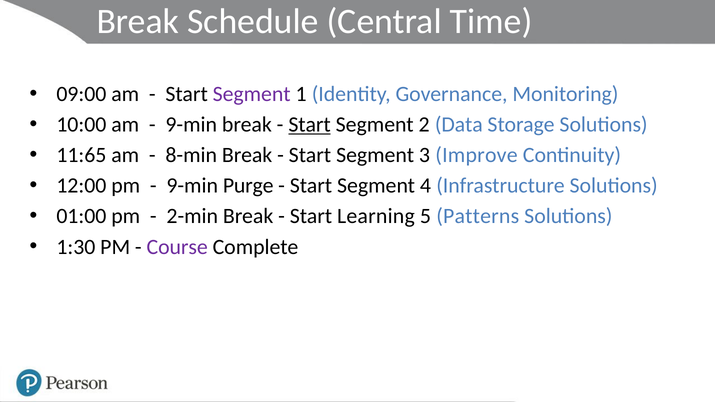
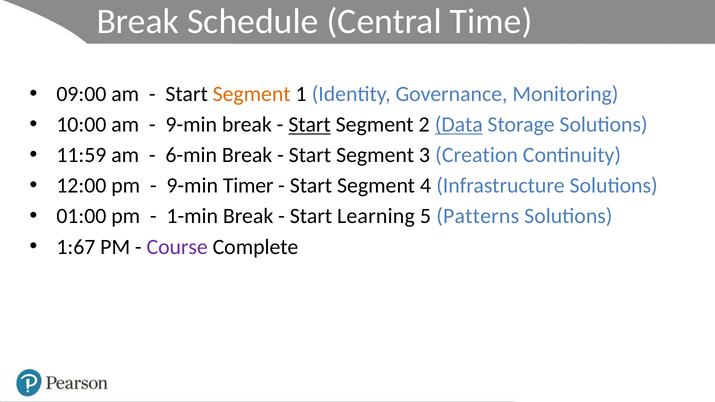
Segment at (252, 94) colour: purple -> orange
Data underline: none -> present
11:65: 11:65 -> 11:59
8-min: 8-min -> 6-min
Improve: Improve -> Creation
Purge: Purge -> Timer
2-min: 2-min -> 1-min
1:30: 1:30 -> 1:67
